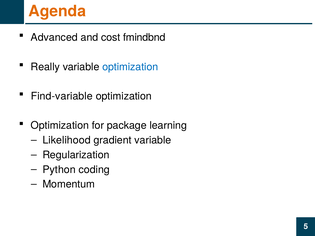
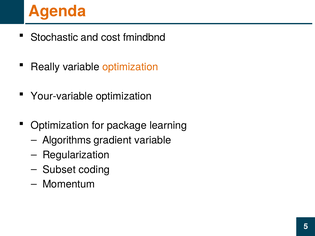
Advanced: Advanced -> Stochastic
optimization at (130, 67) colour: blue -> orange
Find-variable: Find-variable -> Your-variable
Likelihood: Likelihood -> Algorithms
Python: Python -> Subset
